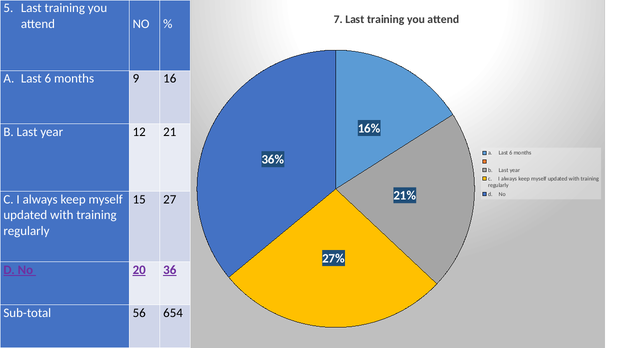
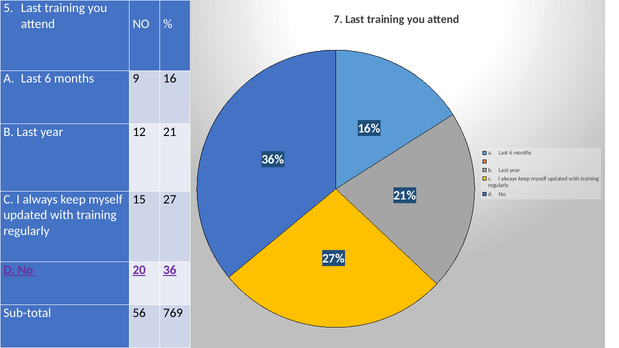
654: 654 -> 769
